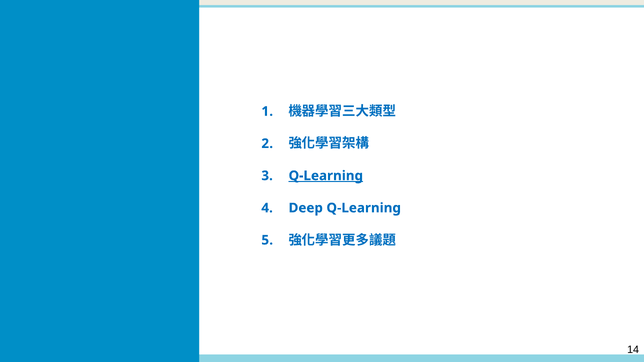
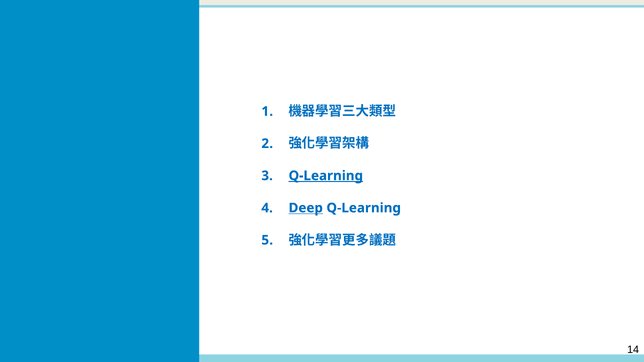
Deep underline: none -> present
